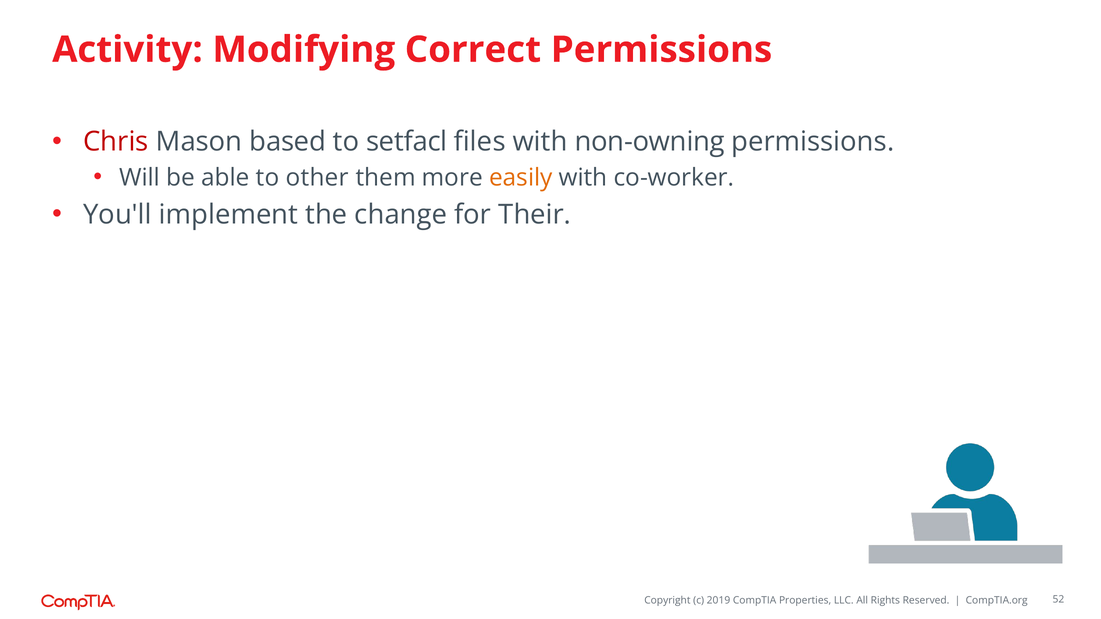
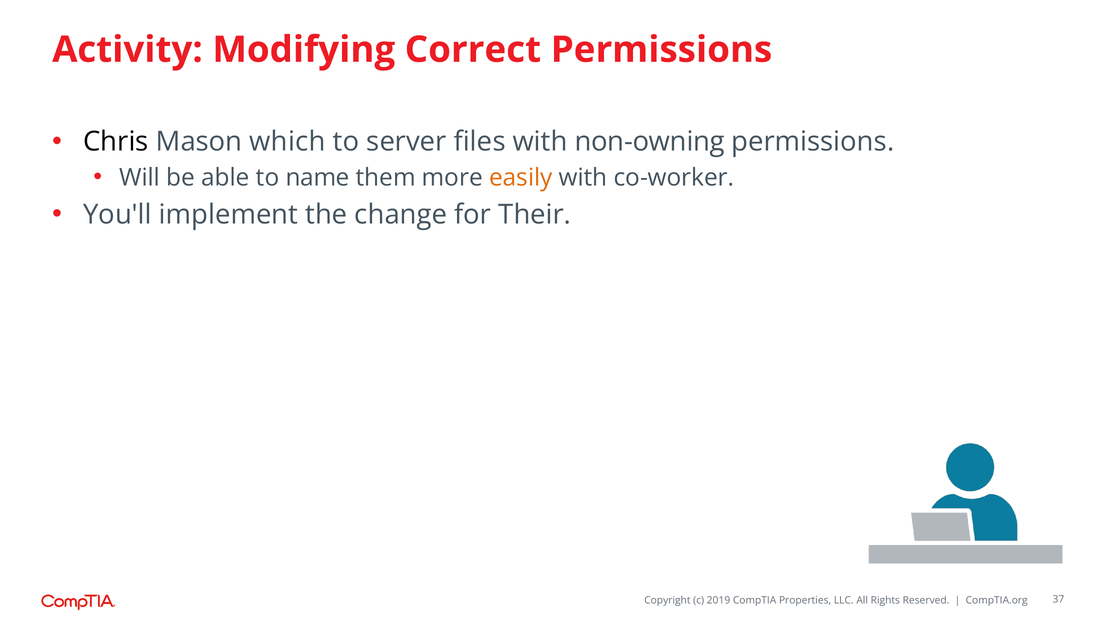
Chris colour: red -> black
based: based -> which
setfacl: setfacl -> server
other: other -> name
52: 52 -> 37
